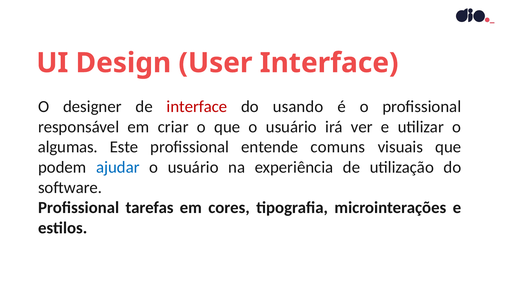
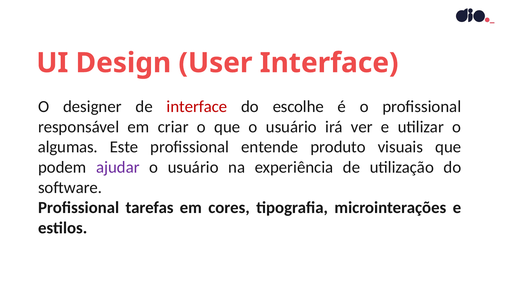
usando: usando -> escolhe
comuns: comuns -> produto
ajudar colour: blue -> purple
